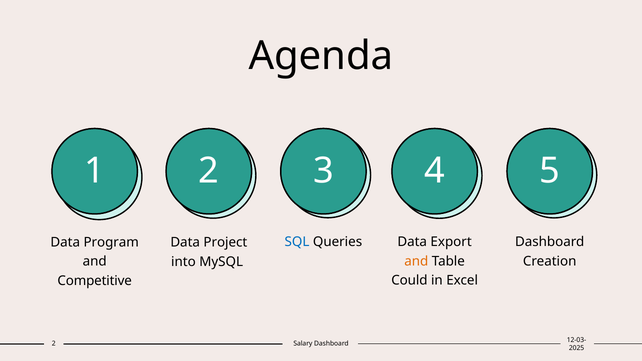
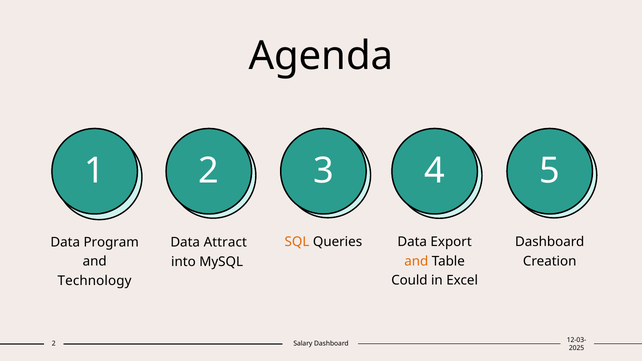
SQL colour: blue -> orange
Project: Project -> Attract
Competitive: Competitive -> Technology
